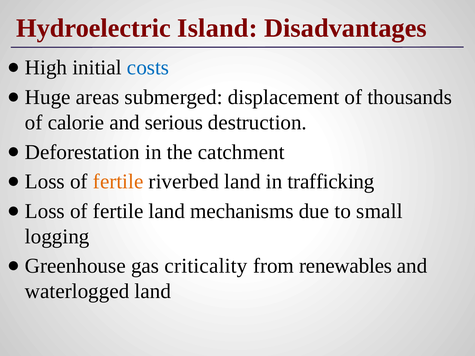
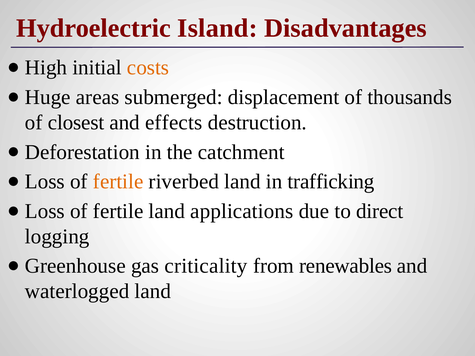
costs colour: blue -> orange
calorie: calorie -> closest
serious: serious -> effects
mechanisms: mechanisms -> applications
small: small -> direct
